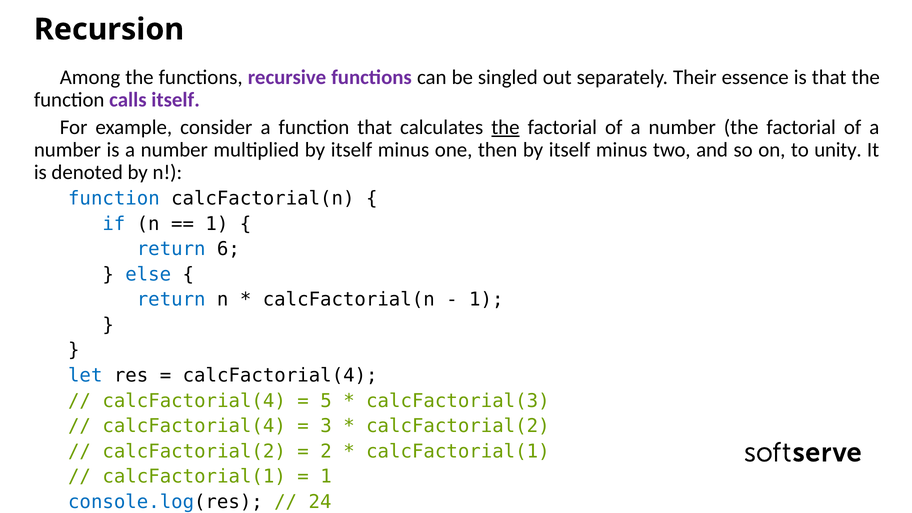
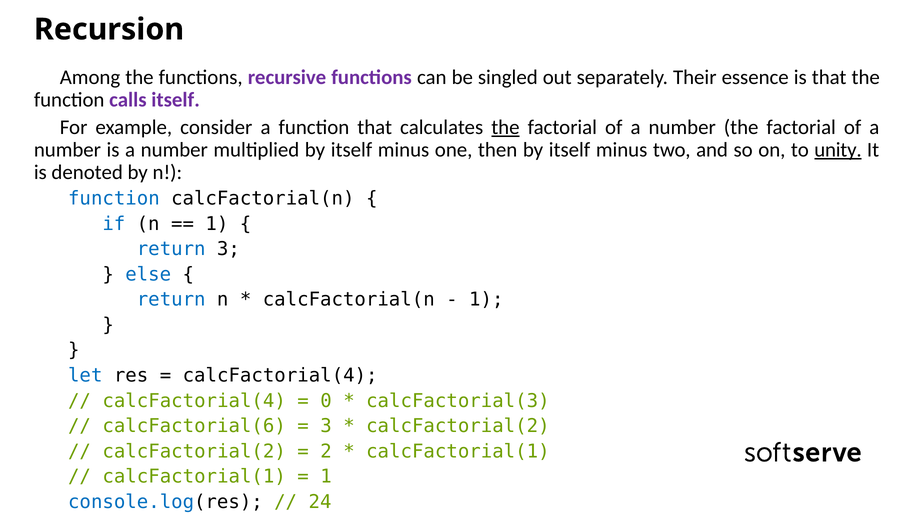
unity underline: none -> present
return 6: 6 -> 3
5: 5 -> 0
calcFactorial(4 at (194, 426): calcFactorial(4 -> calcFactorial(6
